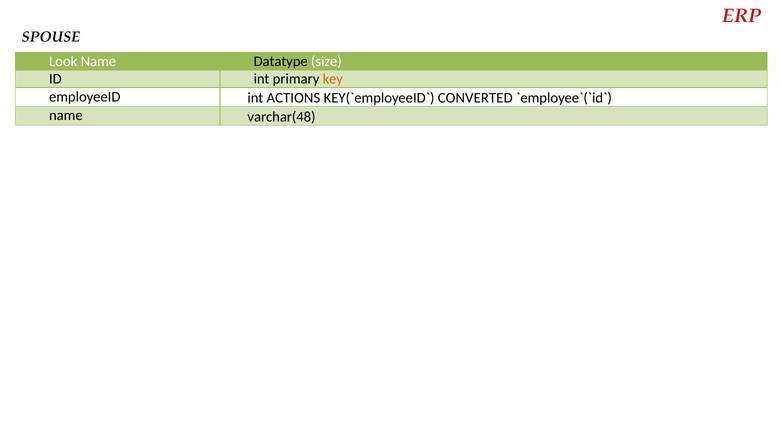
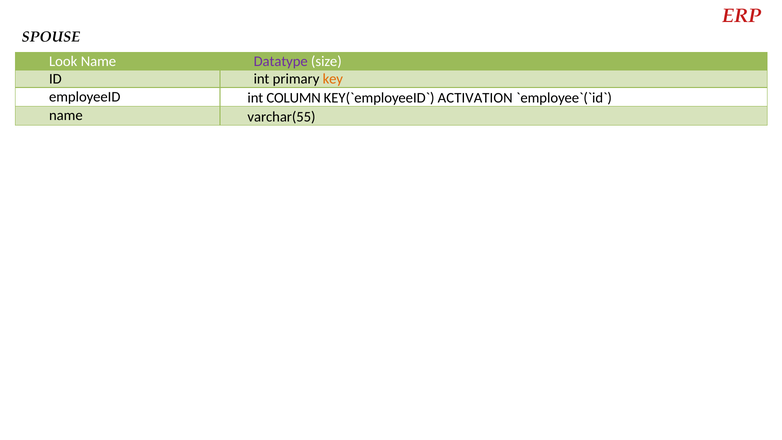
Datatype colour: black -> purple
ACTIONS: ACTIONS -> COLUMN
CONVERTED: CONVERTED -> ACTIVATION
varchar(48: varchar(48 -> varchar(55
